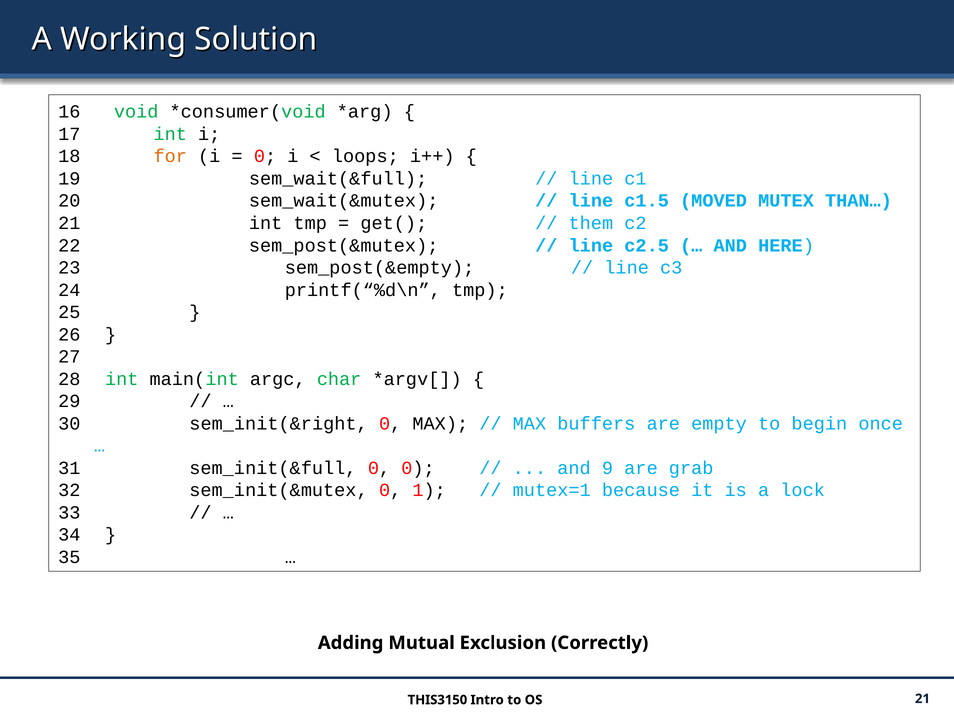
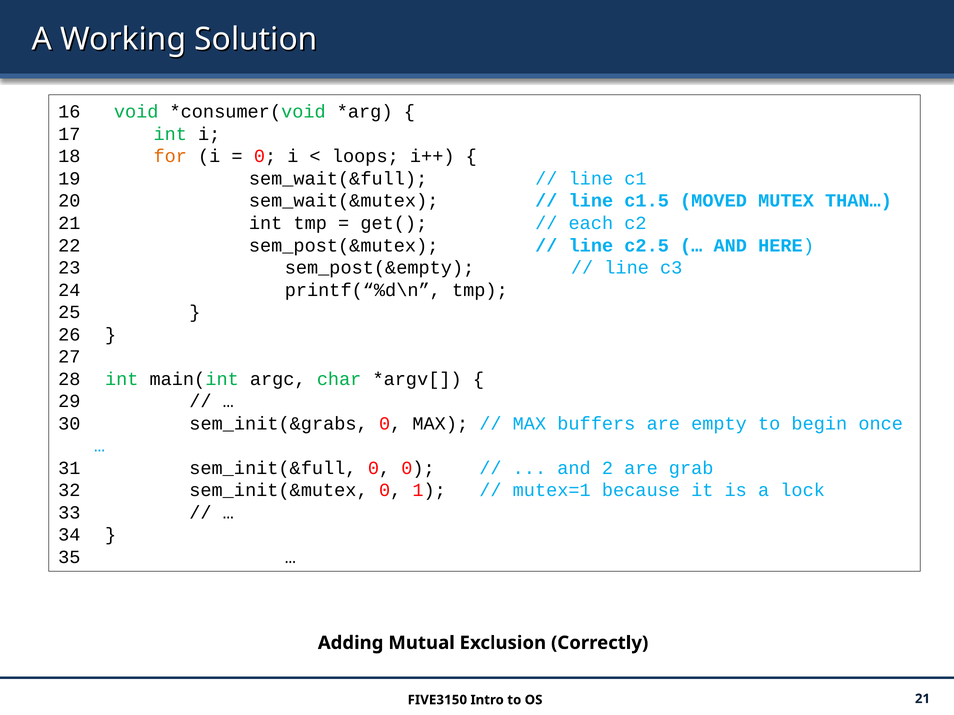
them: them -> each
sem_init(&right: sem_init(&right -> sem_init(&grabs
9: 9 -> 2
THIS3150: THIS3150 -> FIVE3150
